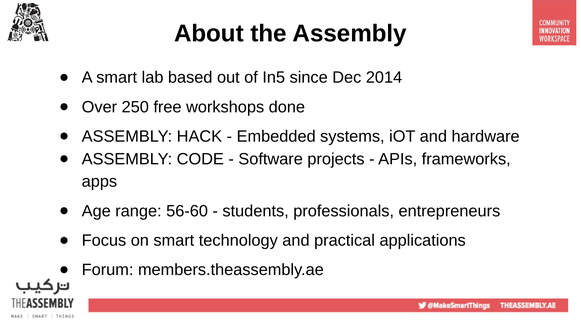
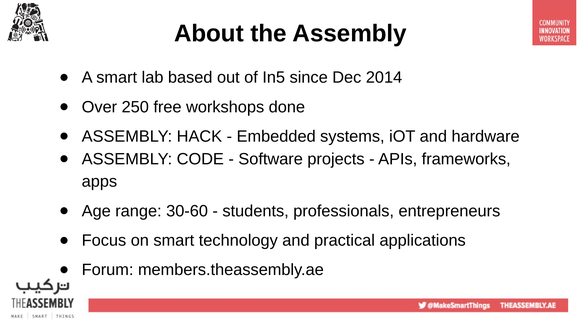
56-60: 56-60 -> 30-60
